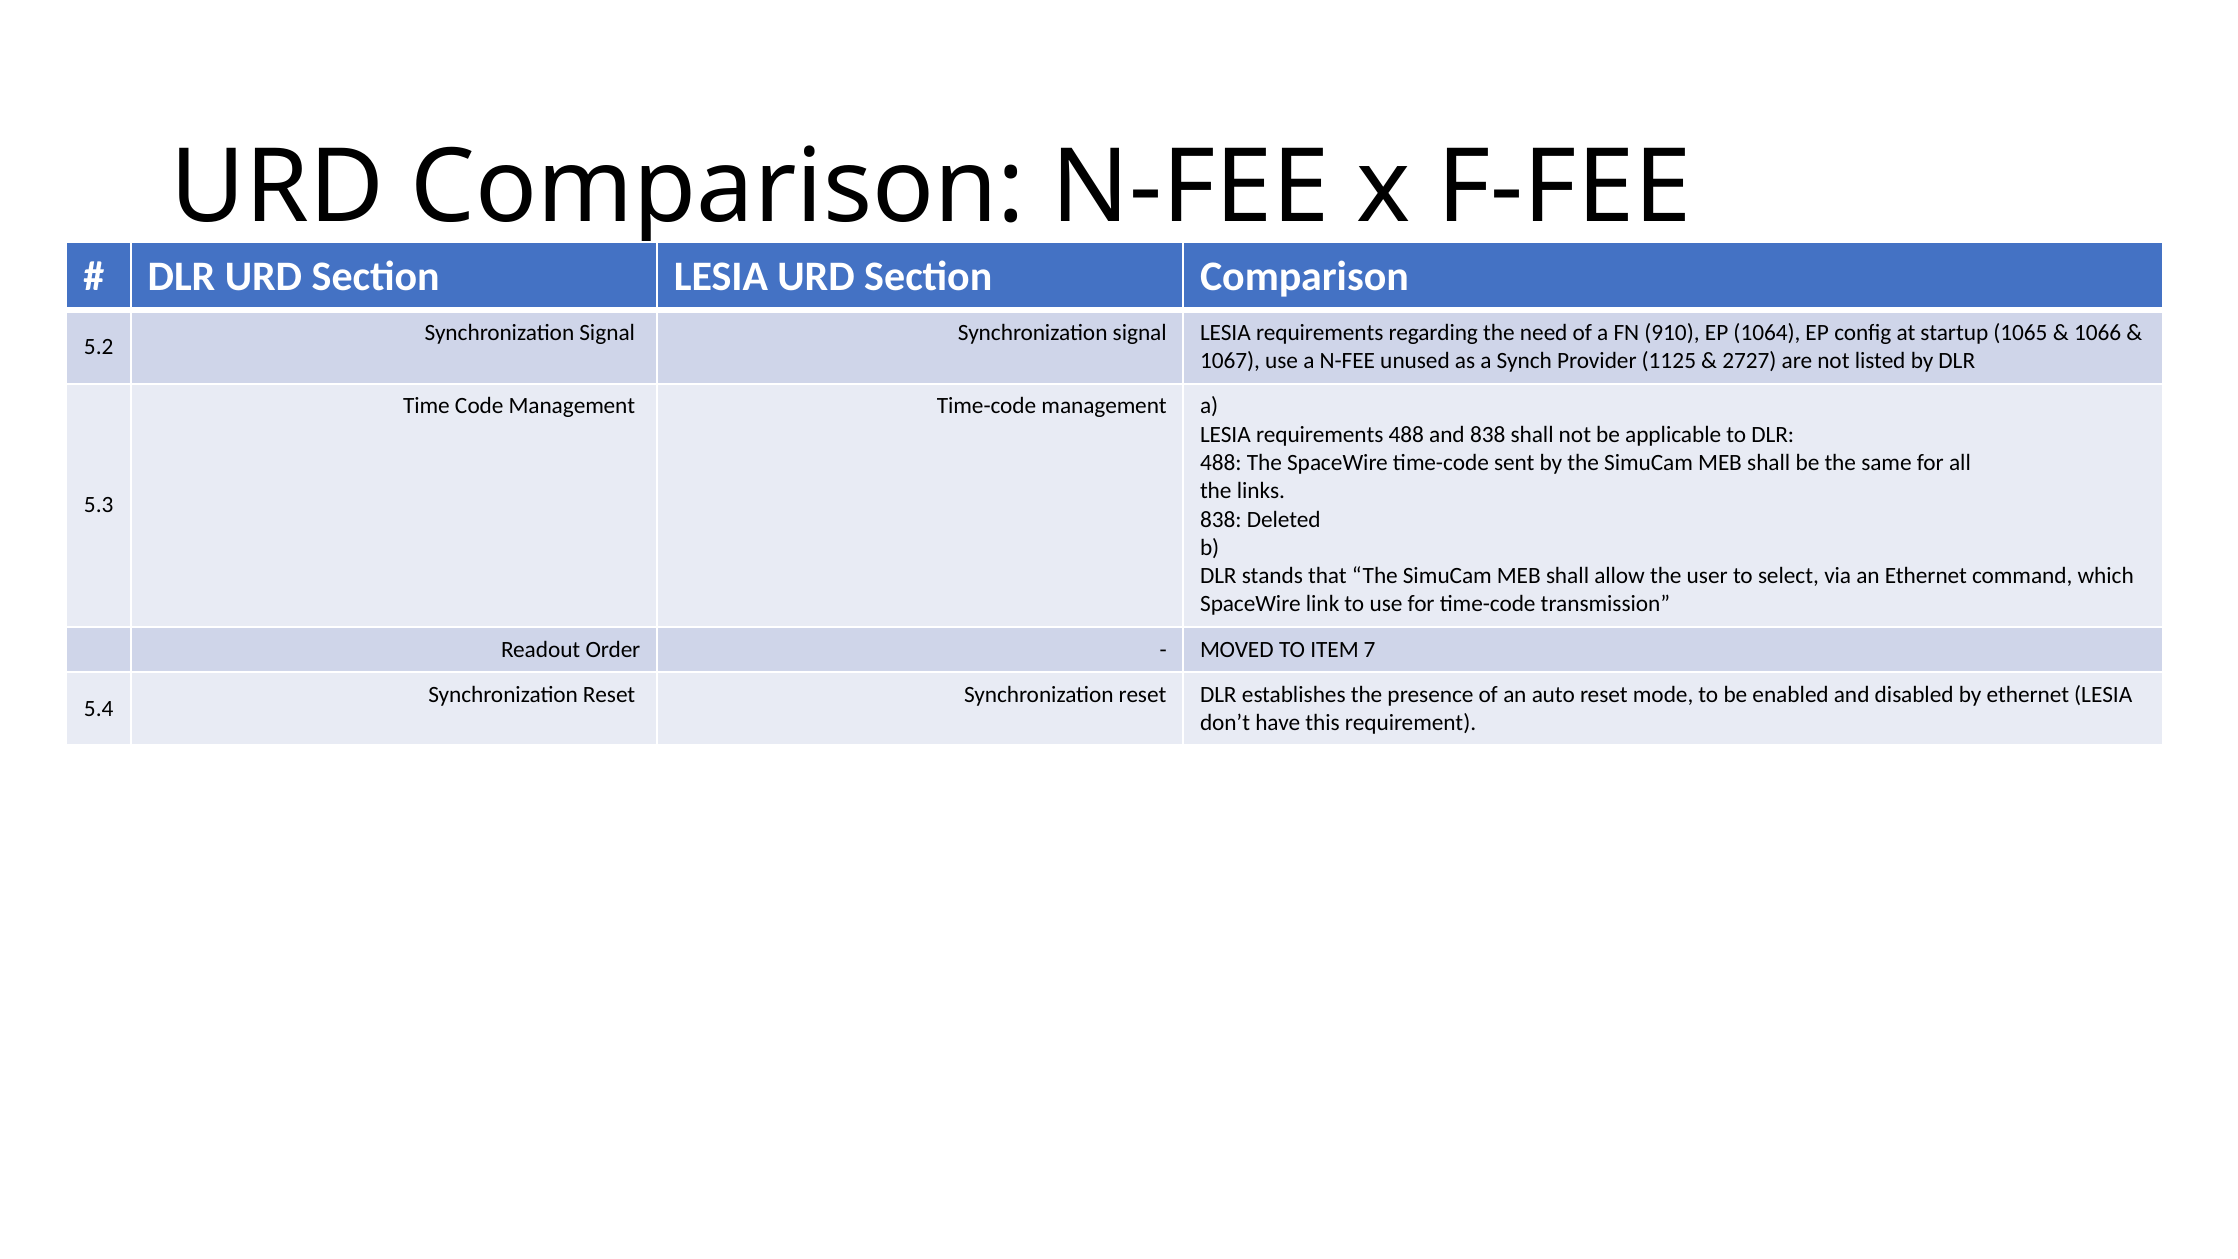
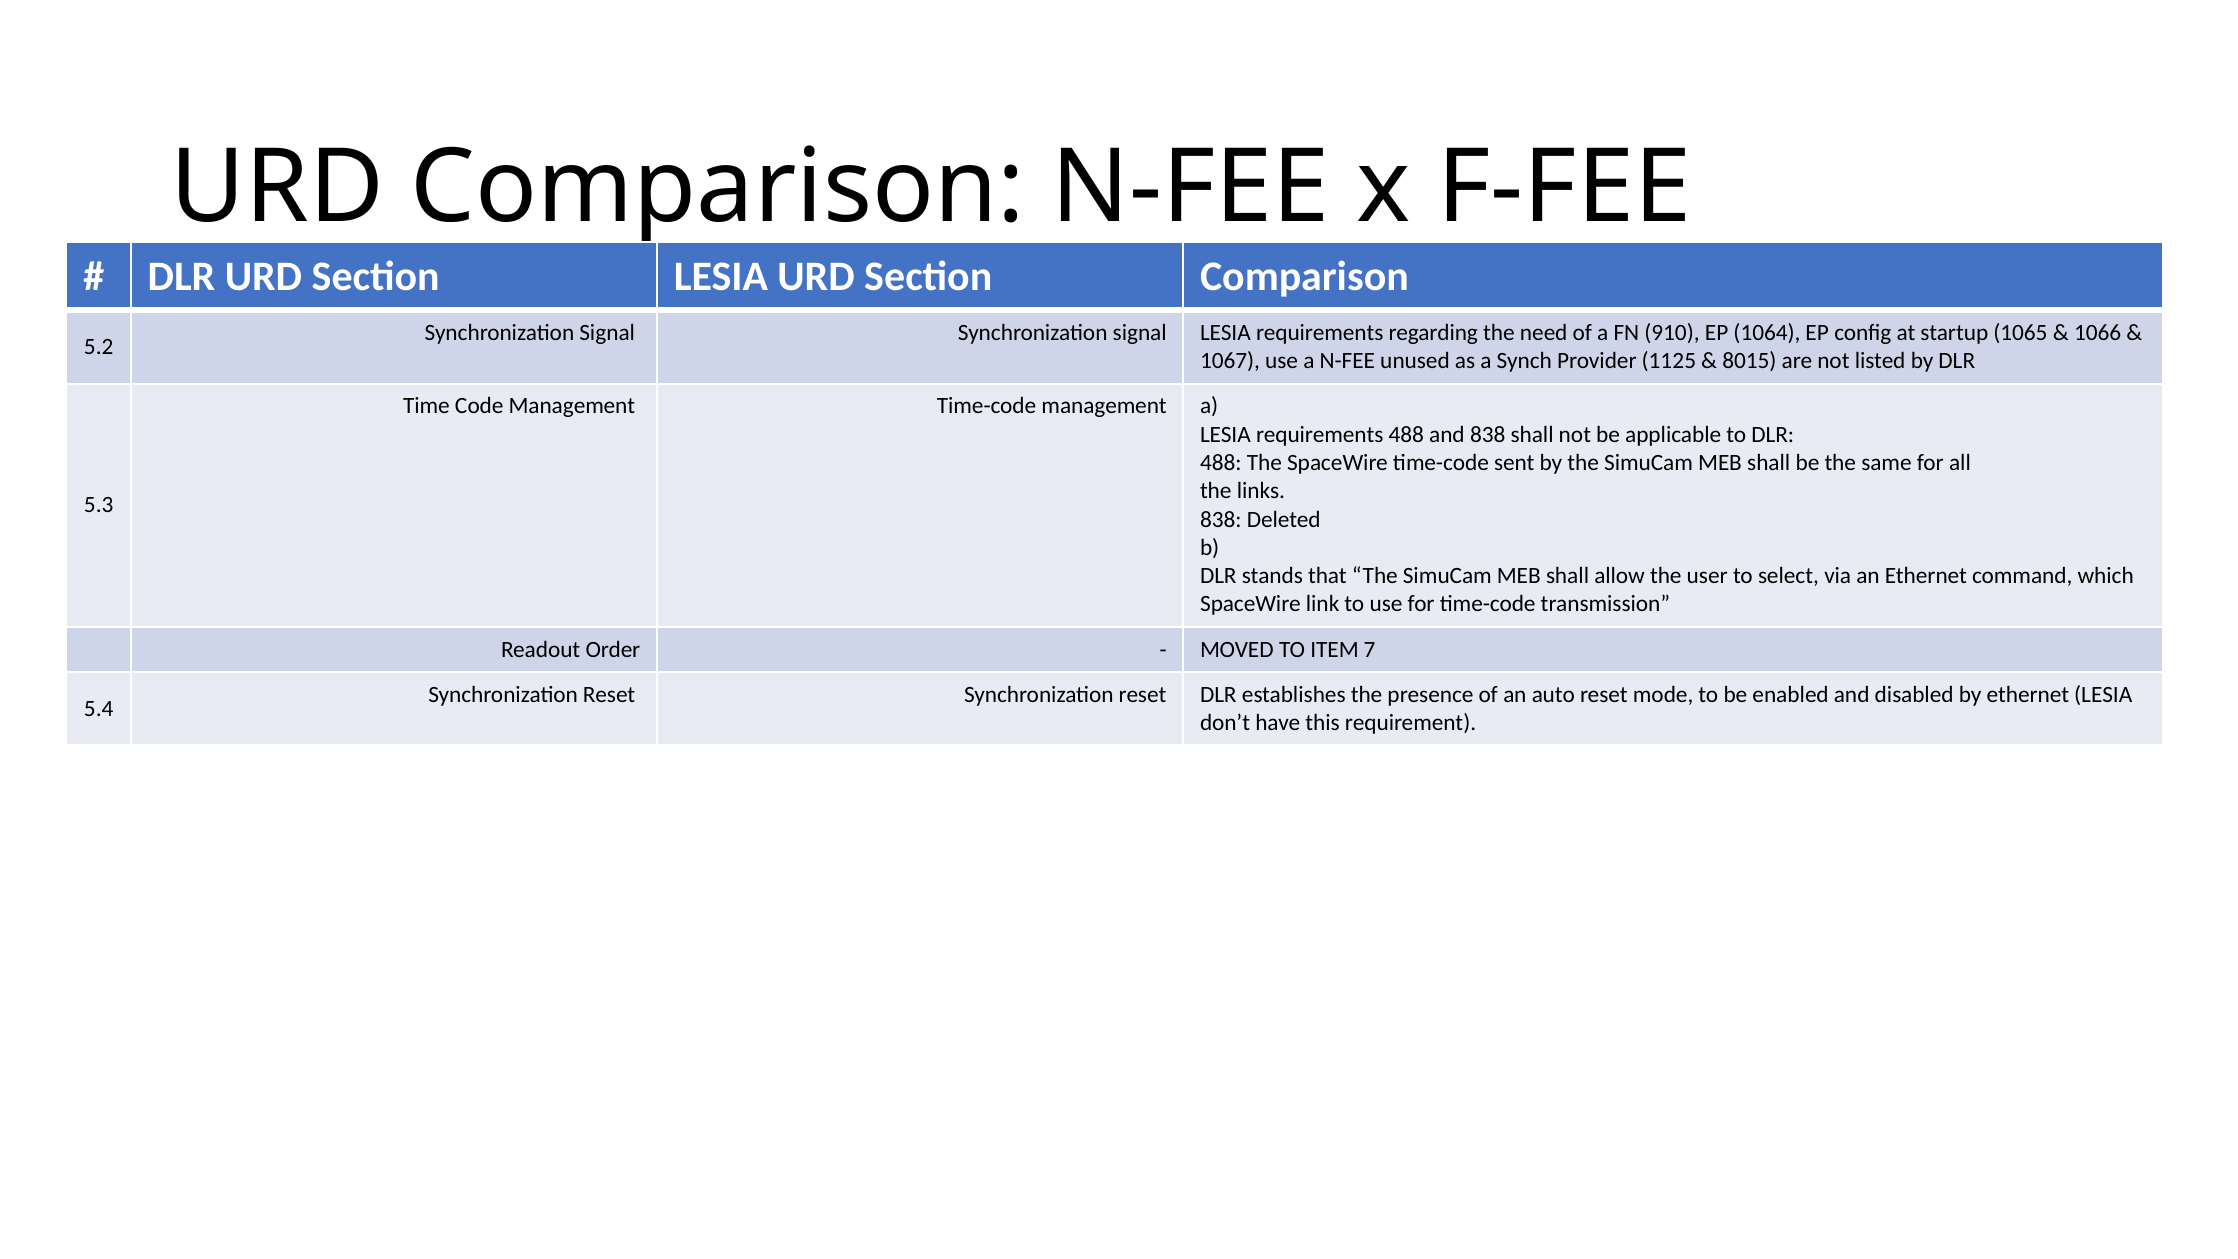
2727: 2727 -> 8015
